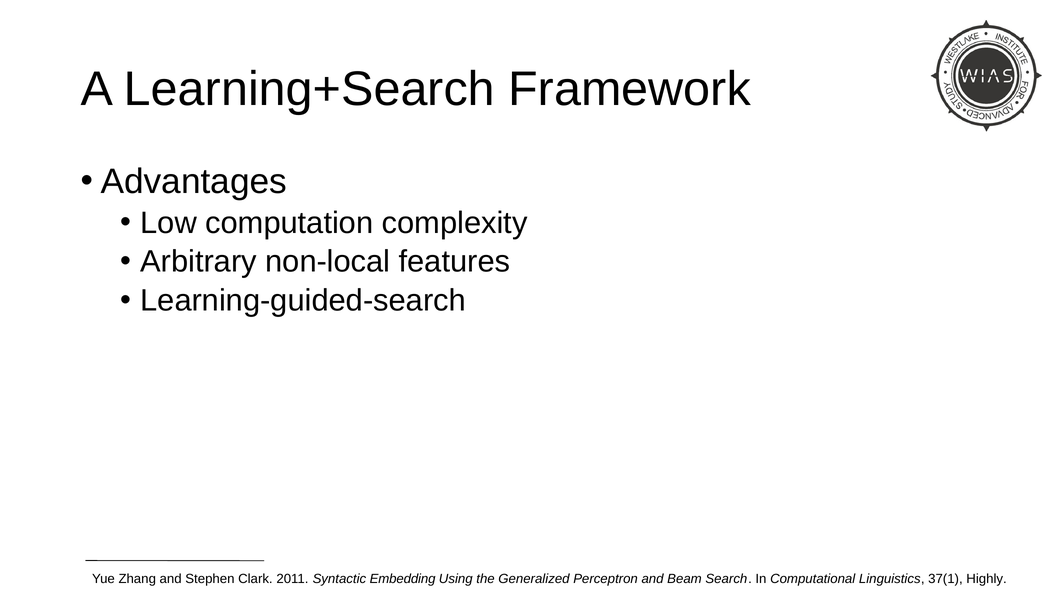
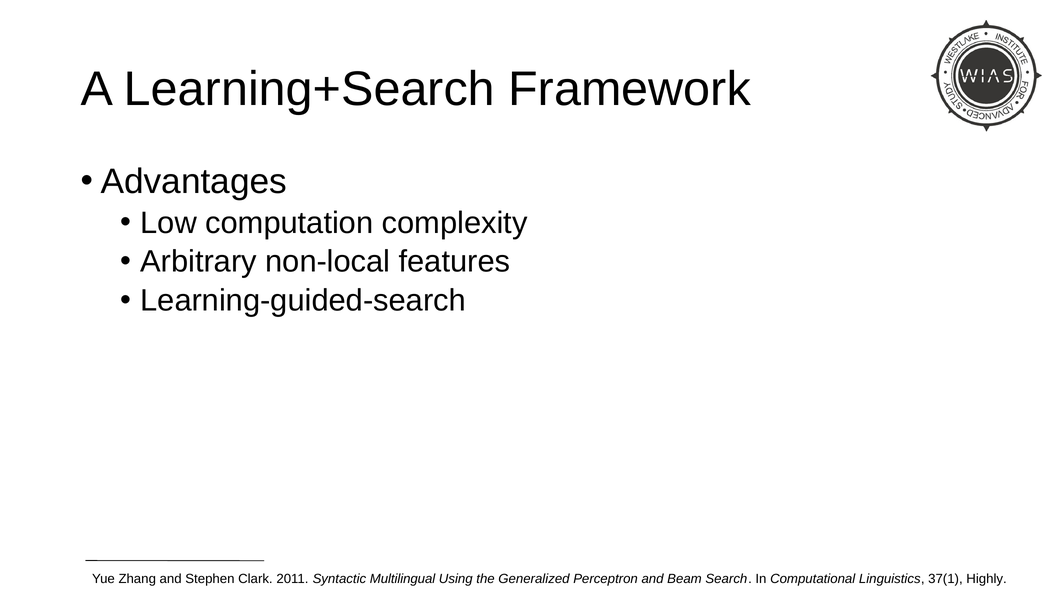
Embedding: Embedding -> Multilingual
